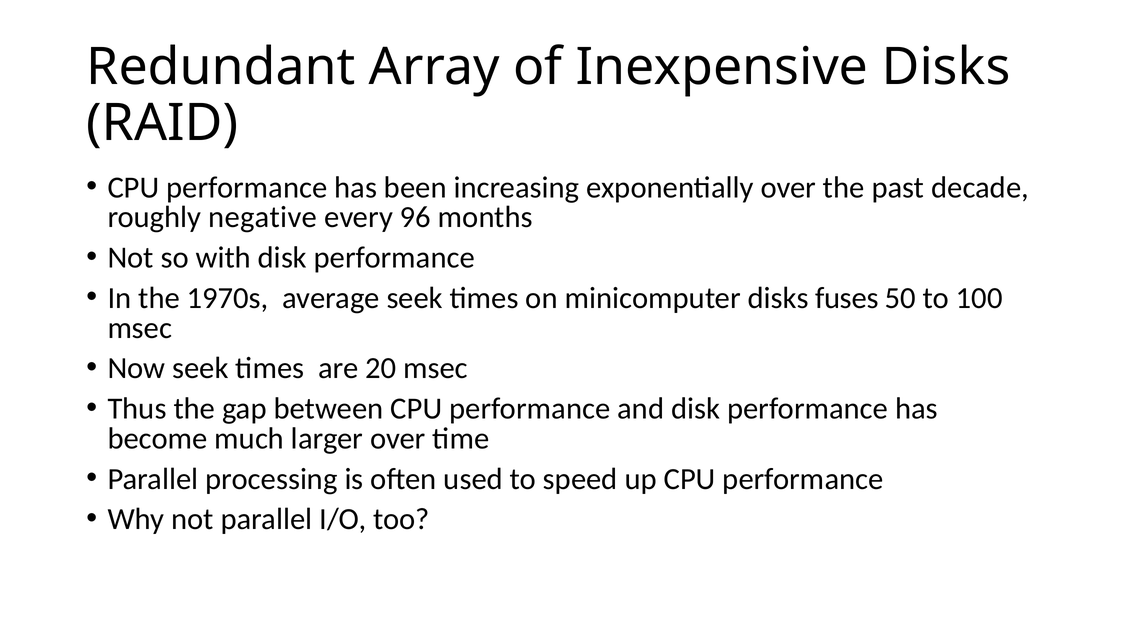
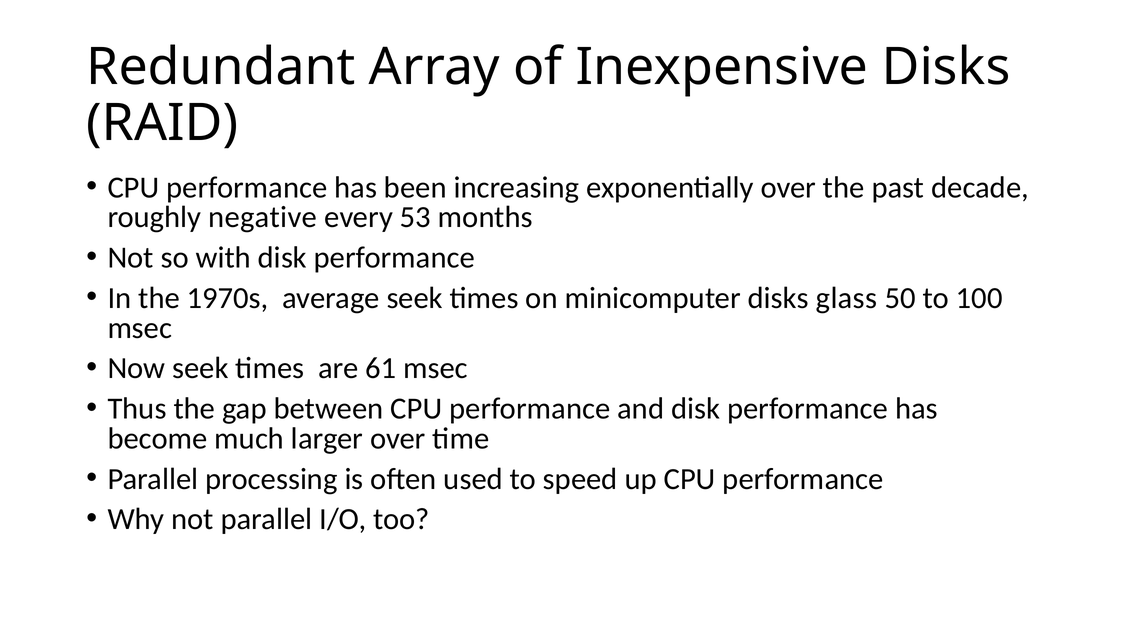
96: 96 -> 53
fuses: fuses -> glass
20: 20 -> 61
